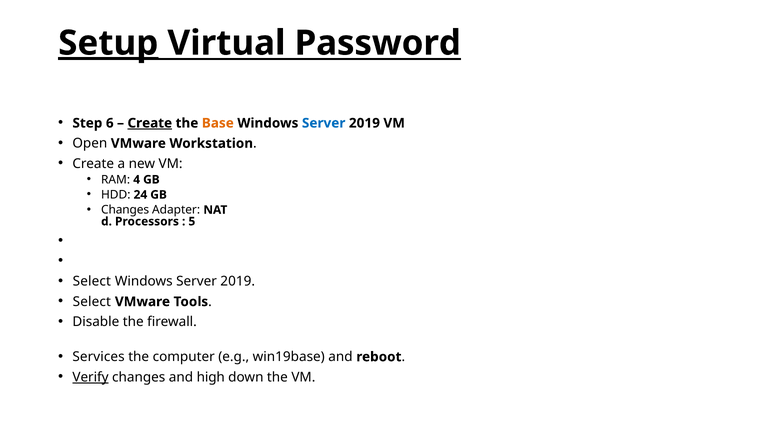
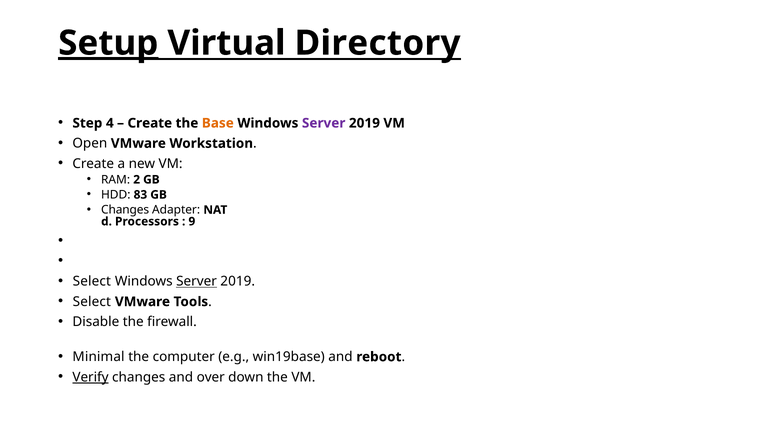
Password: Password -> Directory
6: 6 -> 4
Create at (150, 123) underline: present -> none
Server at (324, 123) colour: blue -> purple
4: 4 -> 2
24: 24 -> 83
5: 5 -> 9
Server at (197, 282) underline: none -> present
Services: Services -> Minimal
high: high -> over
